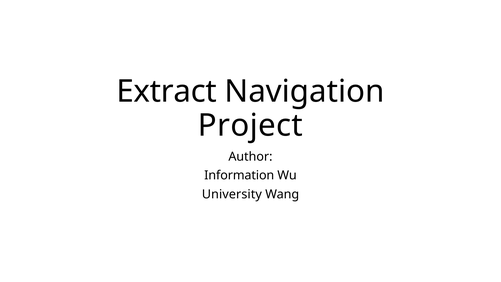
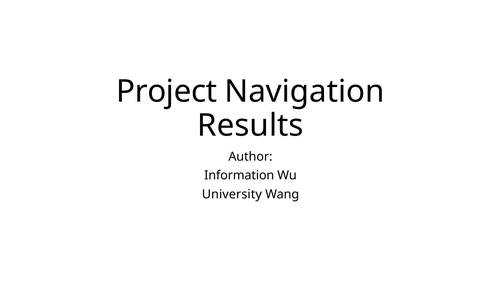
Extract: Extract -> Project
Project: Project -> Results
